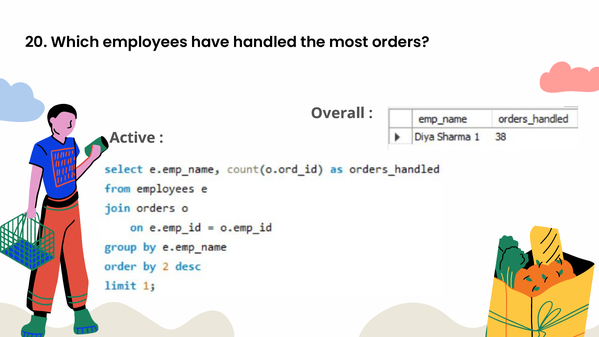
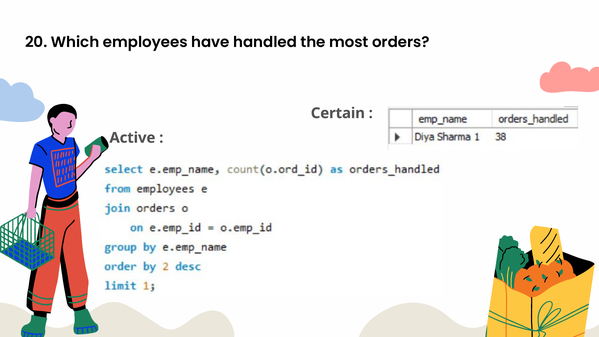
Overall: Overall -> Certain
